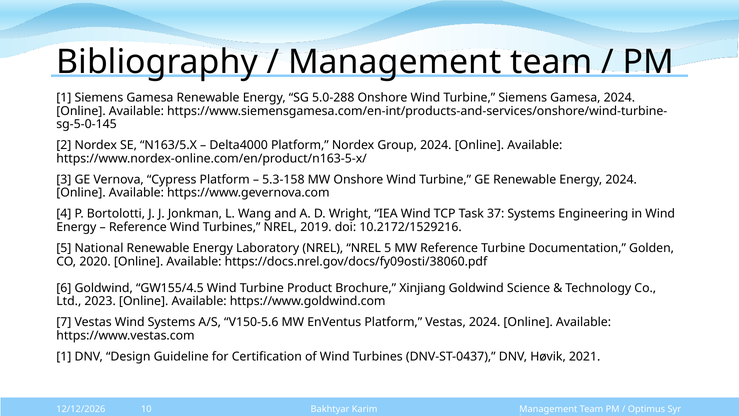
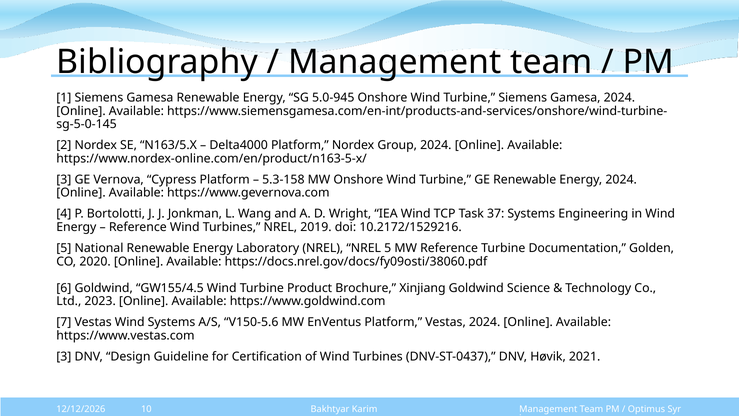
5.0-288: 5.0-288 -> 5.0-945
1 at (64, 356): 1 -> 3
